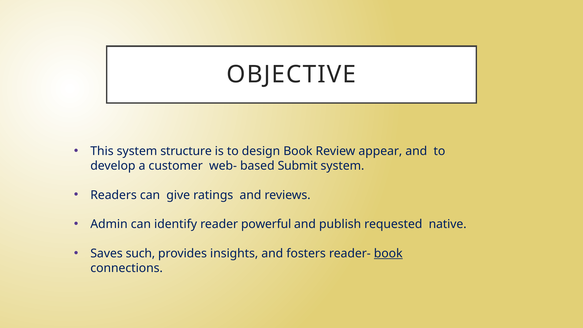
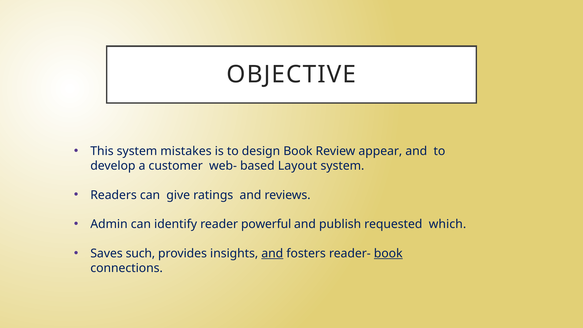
structure: structure -> mistakes
Submit: Submit -> Layout
native: native -> which
and at (272, 253) underline: none -> present
